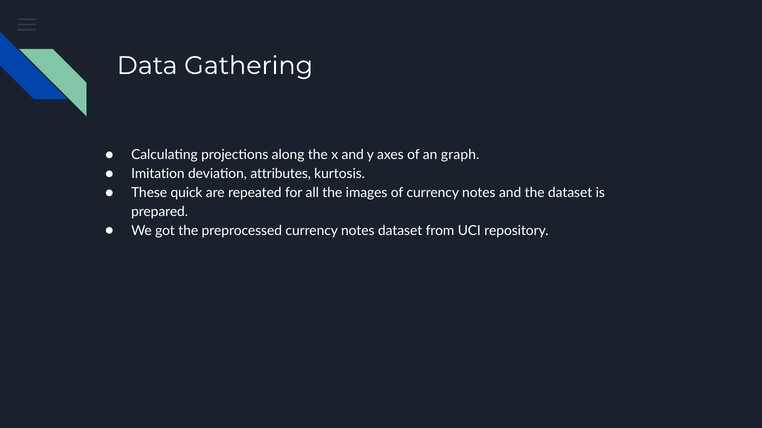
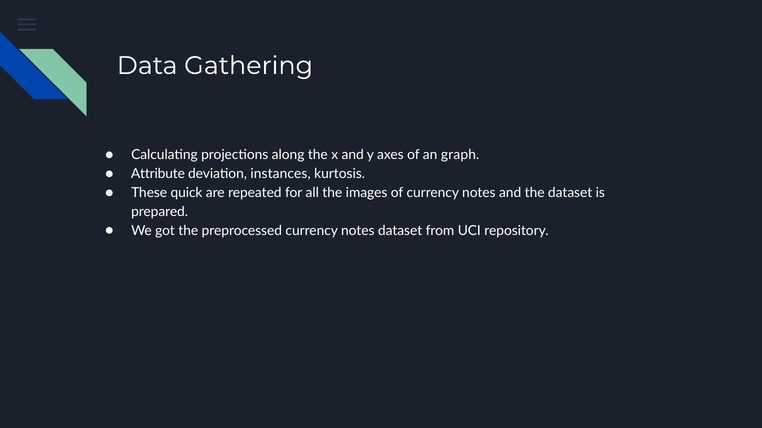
Imitation: Imitation -> Attribute
attributes: attributes -> instances
